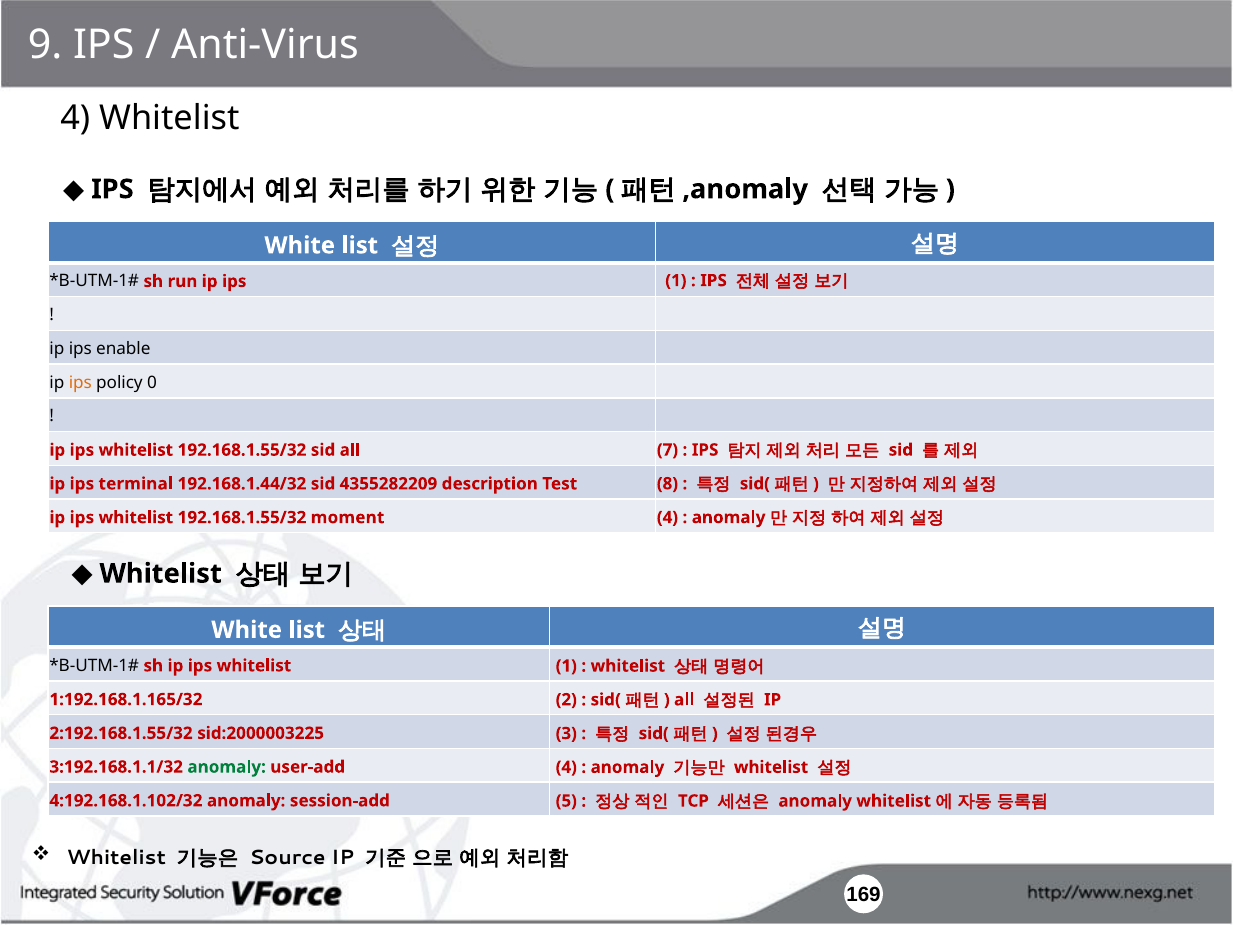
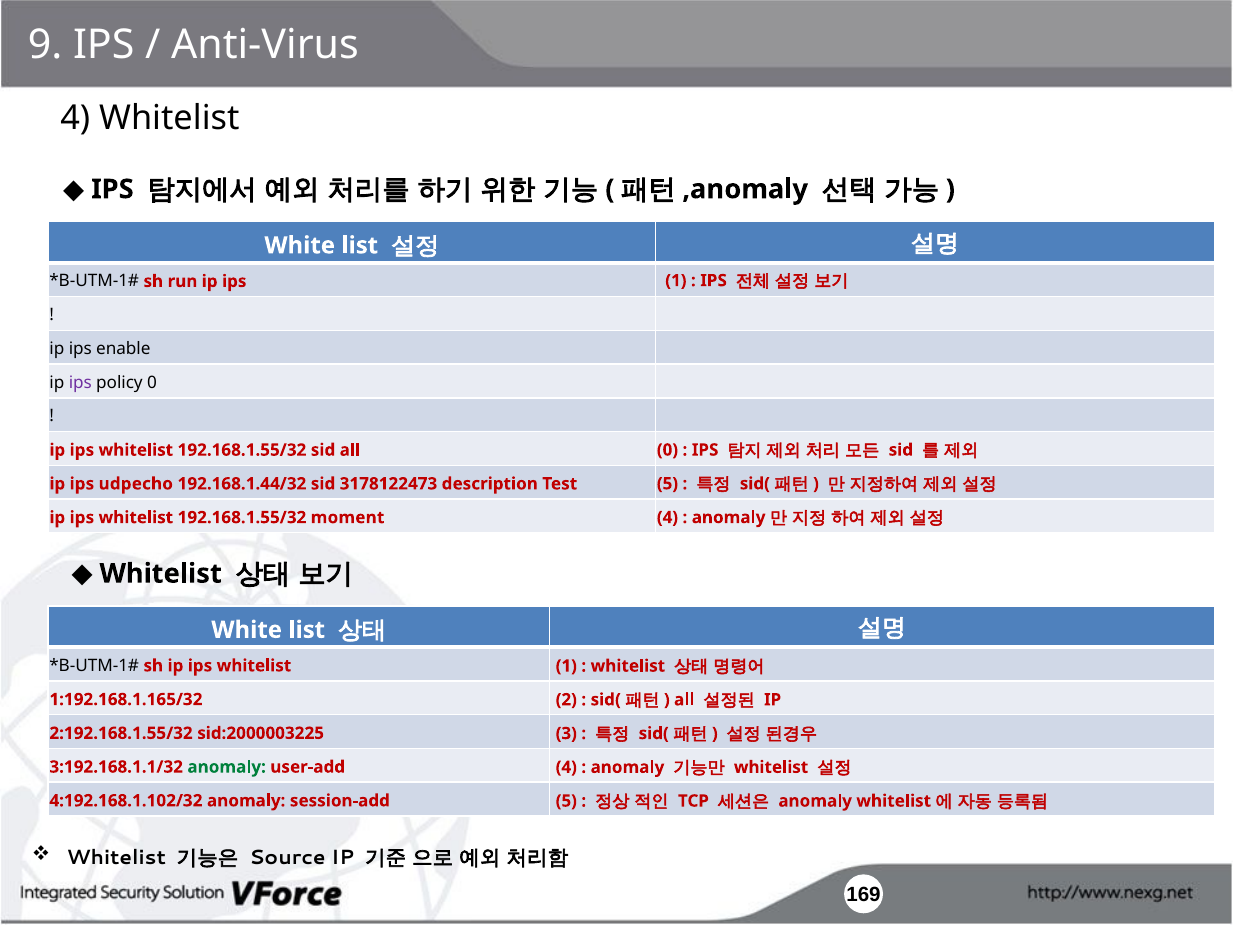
ips at (80, 383) colour: orange -> purple
all 7: 7 -> 0
terminal: terminal -> udpecho
4355282209: 4355282209 -> 3178122473
Test 8: 8 -> 5
